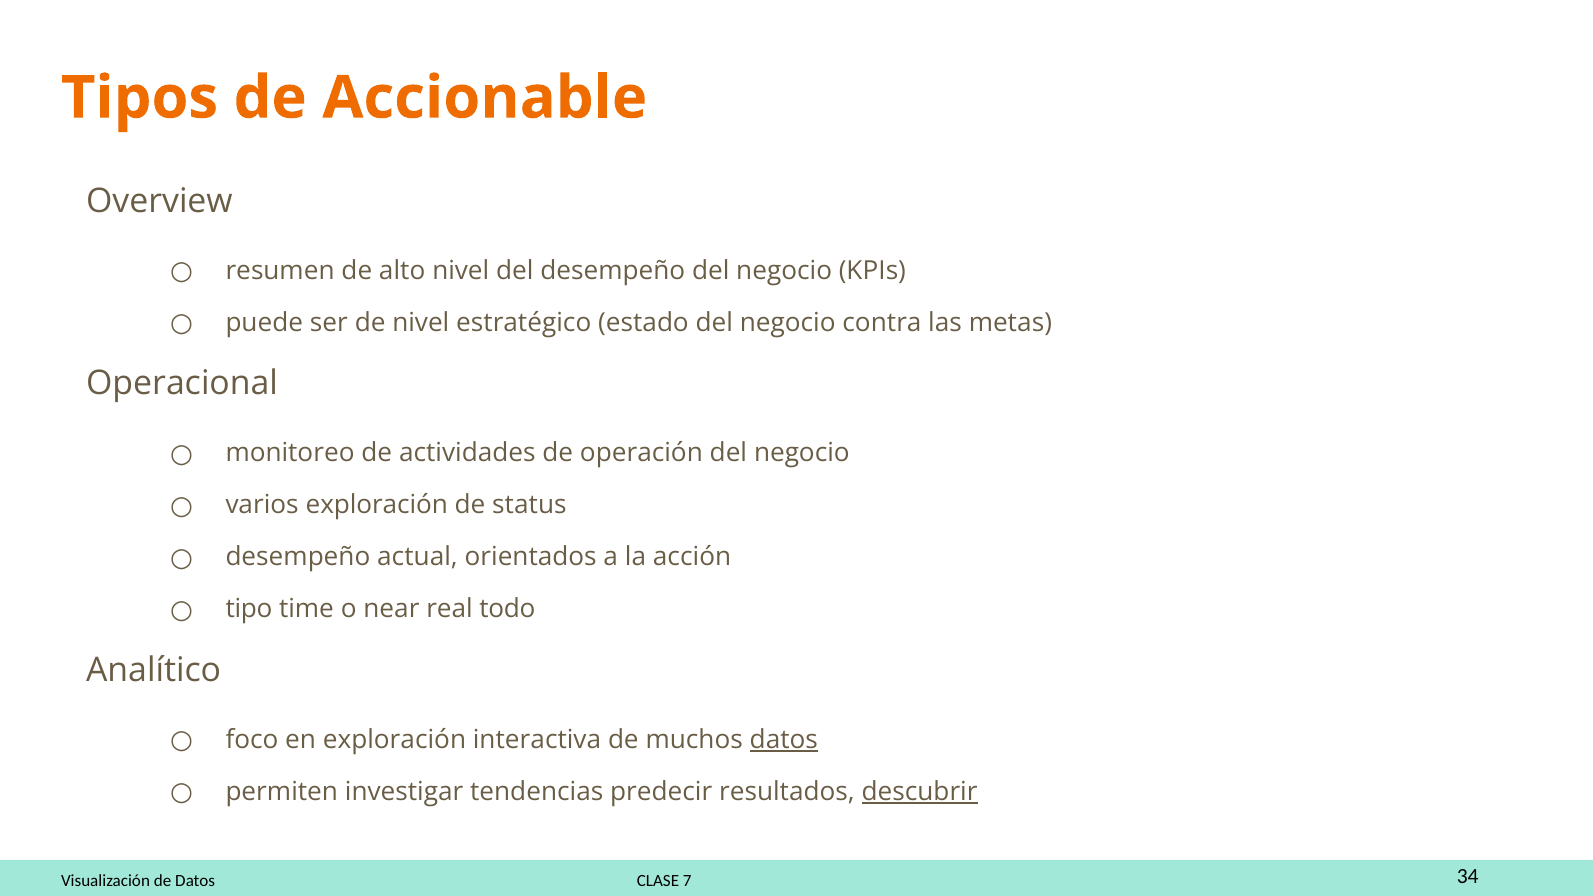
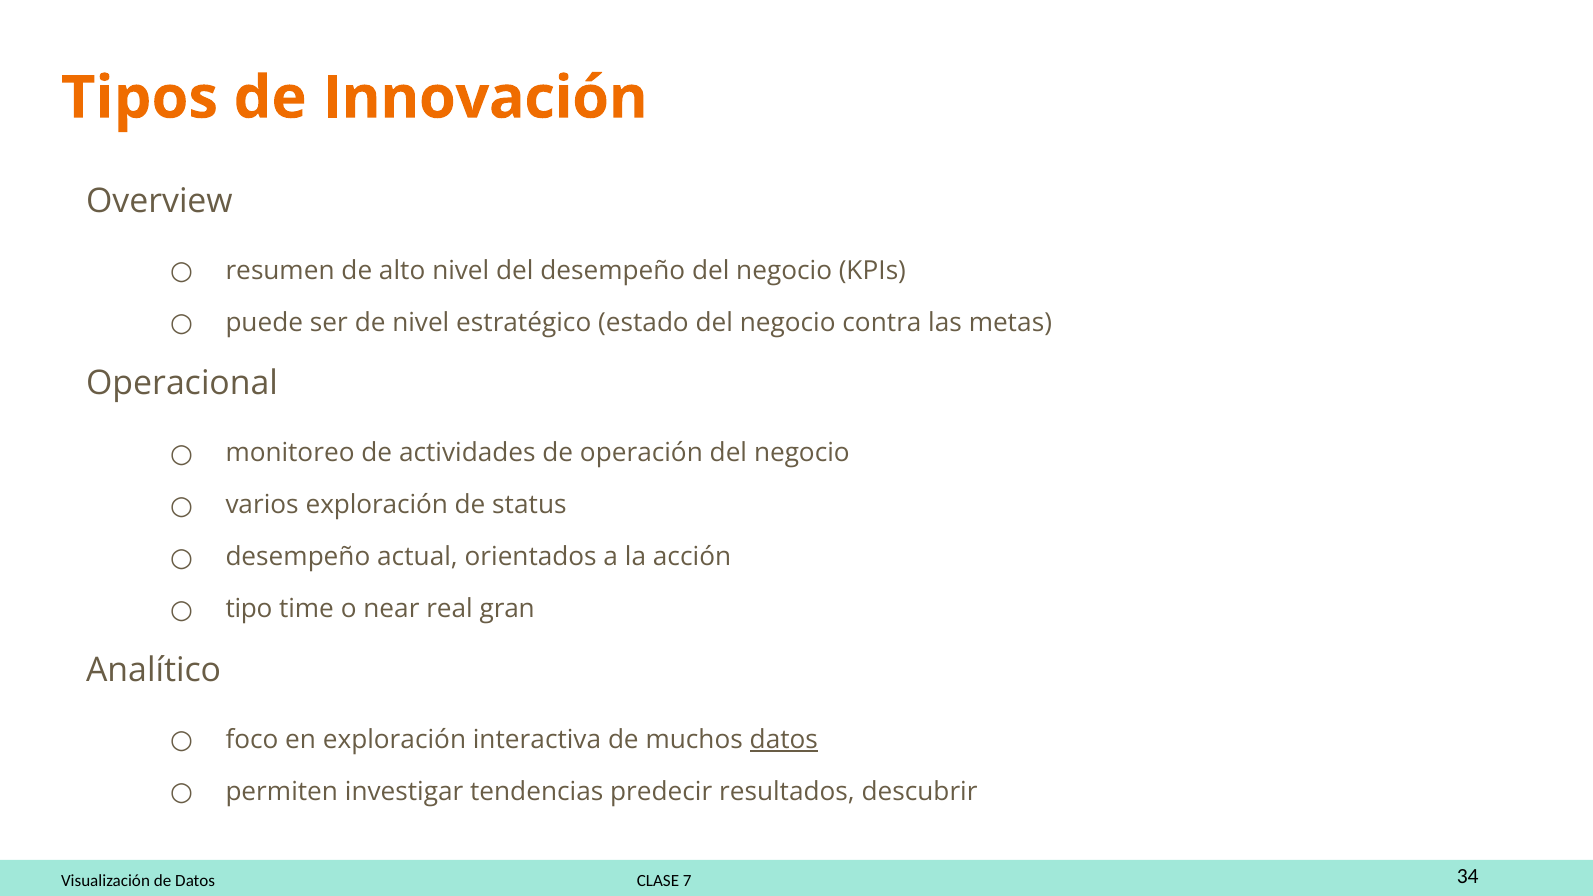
Accionable: Accionable -> Innovación
todo: todo -> gran
descubrir underline: present -> none
